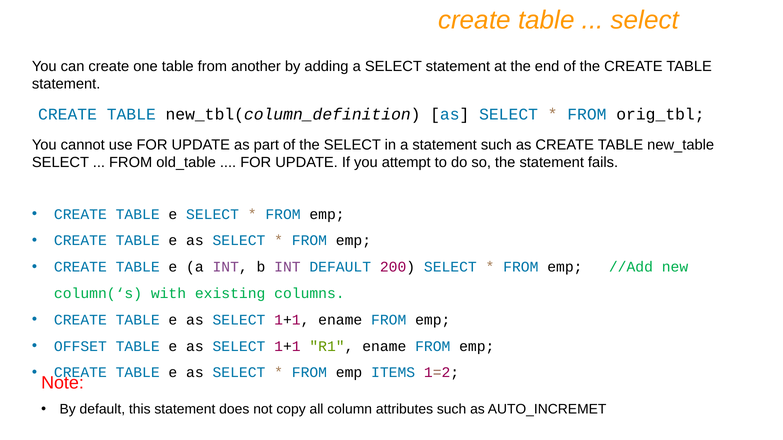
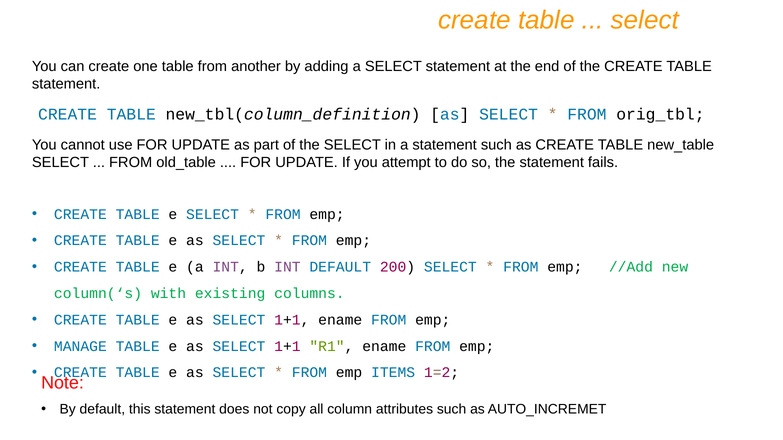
OFFSET: OFFSET -> MANAGE
